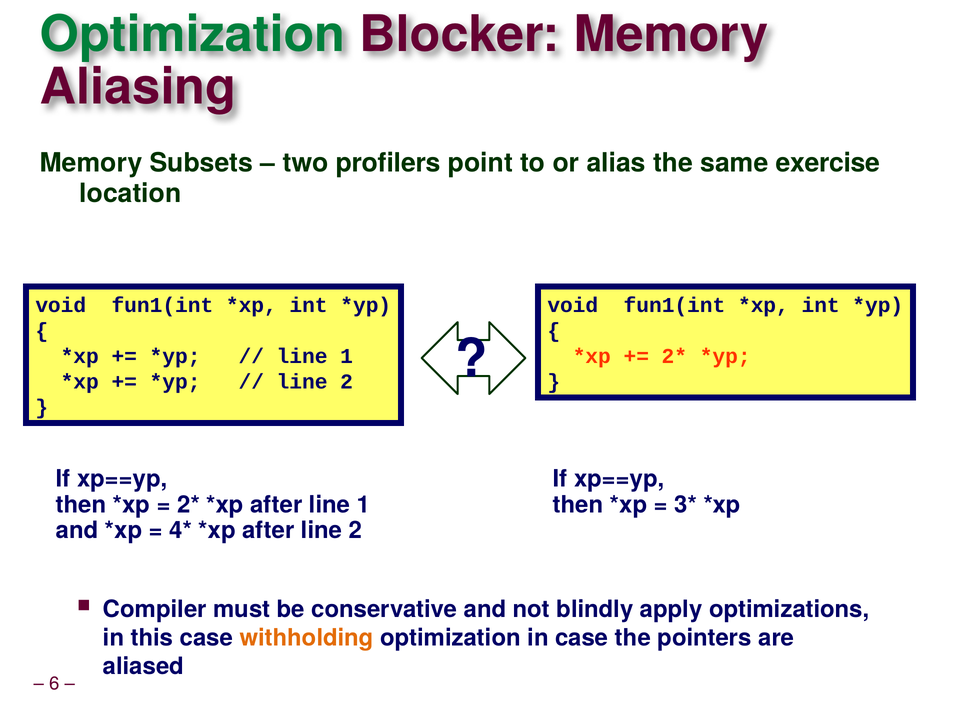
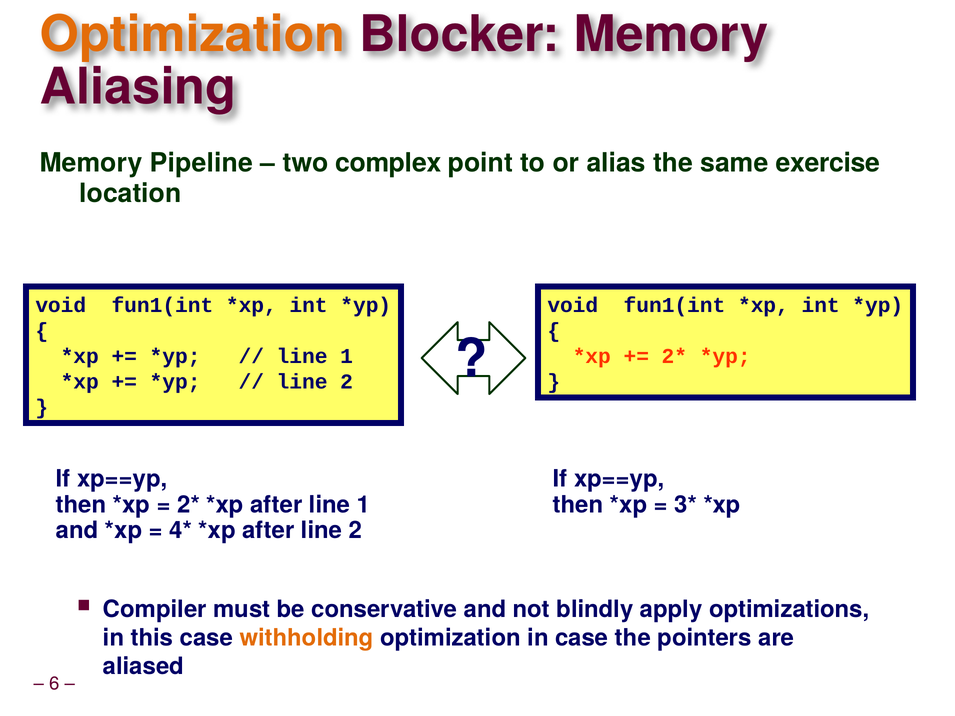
Optimization at (193, 35) colour: green -> orange
Subsets: Subsets -> Pipeline
profilers: profilers -> complex
